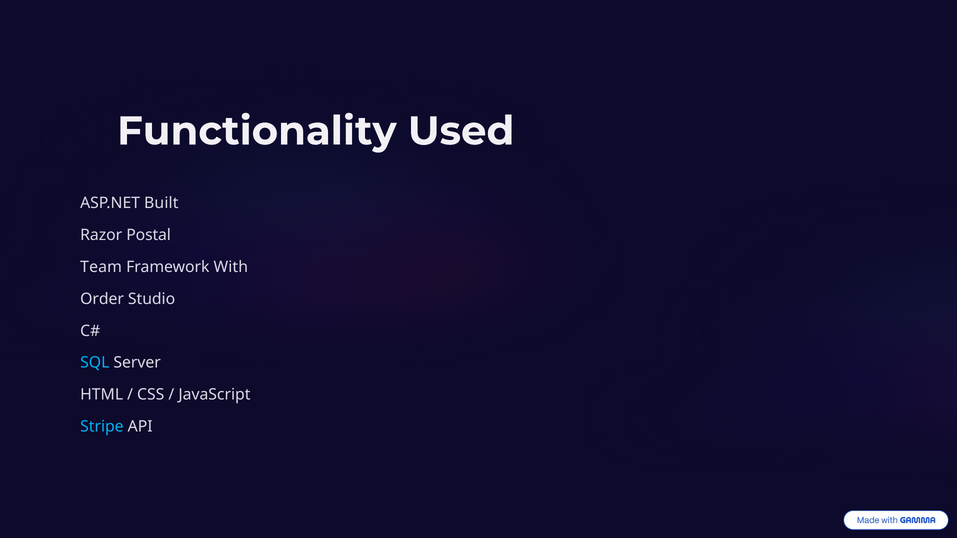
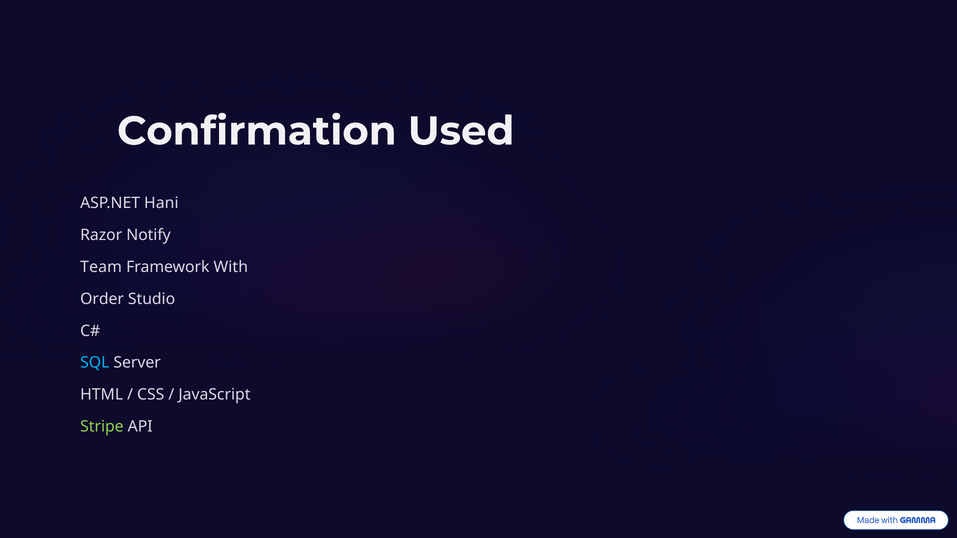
Functionality: Functionality -> Confirmation
Built: Built -> Hani
Postal: Postal -> Notify
Stripe colour: light blue -> light green
